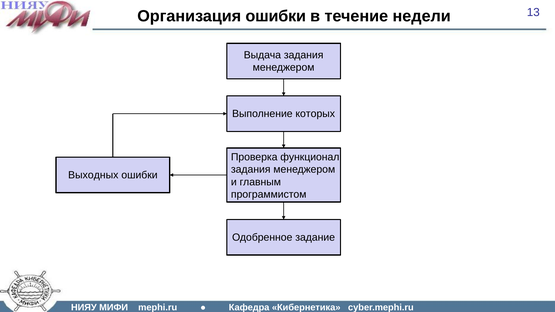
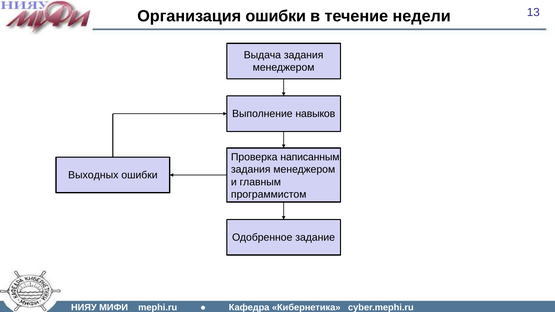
которых: которых -> навыков
функционал: функционал -> написанным
